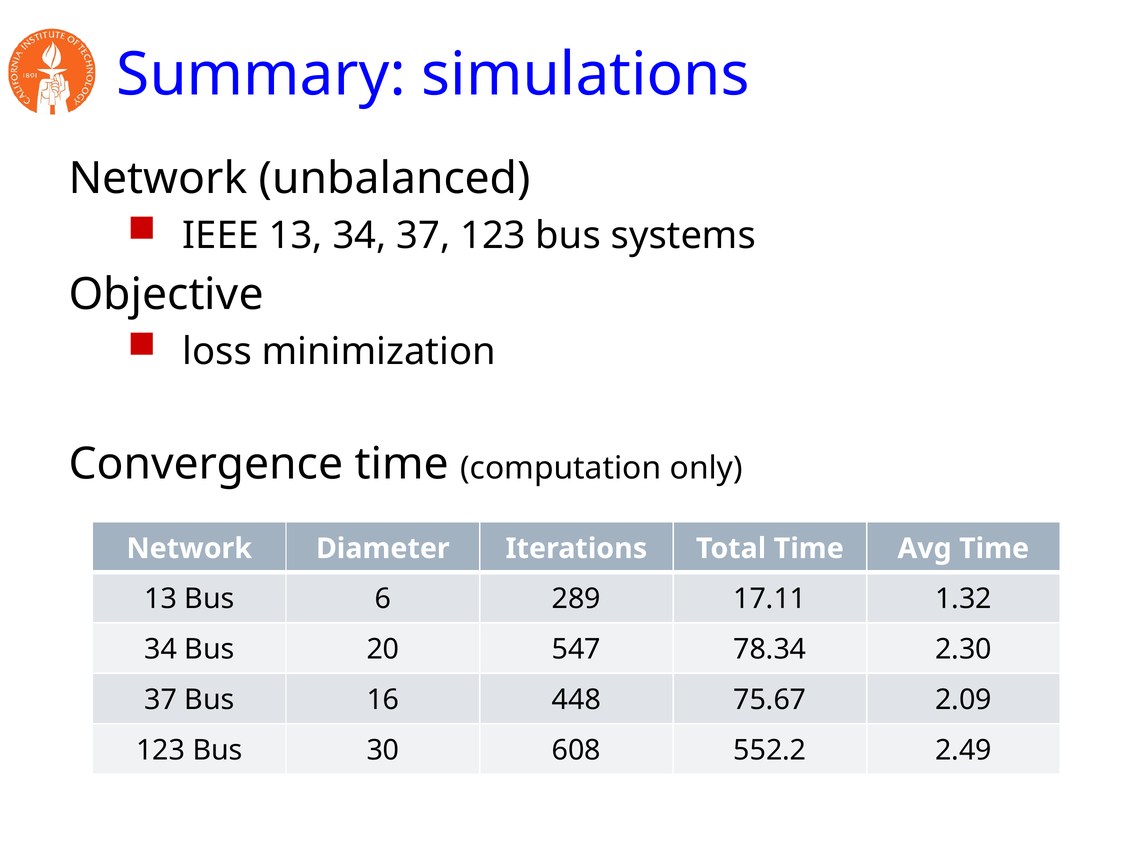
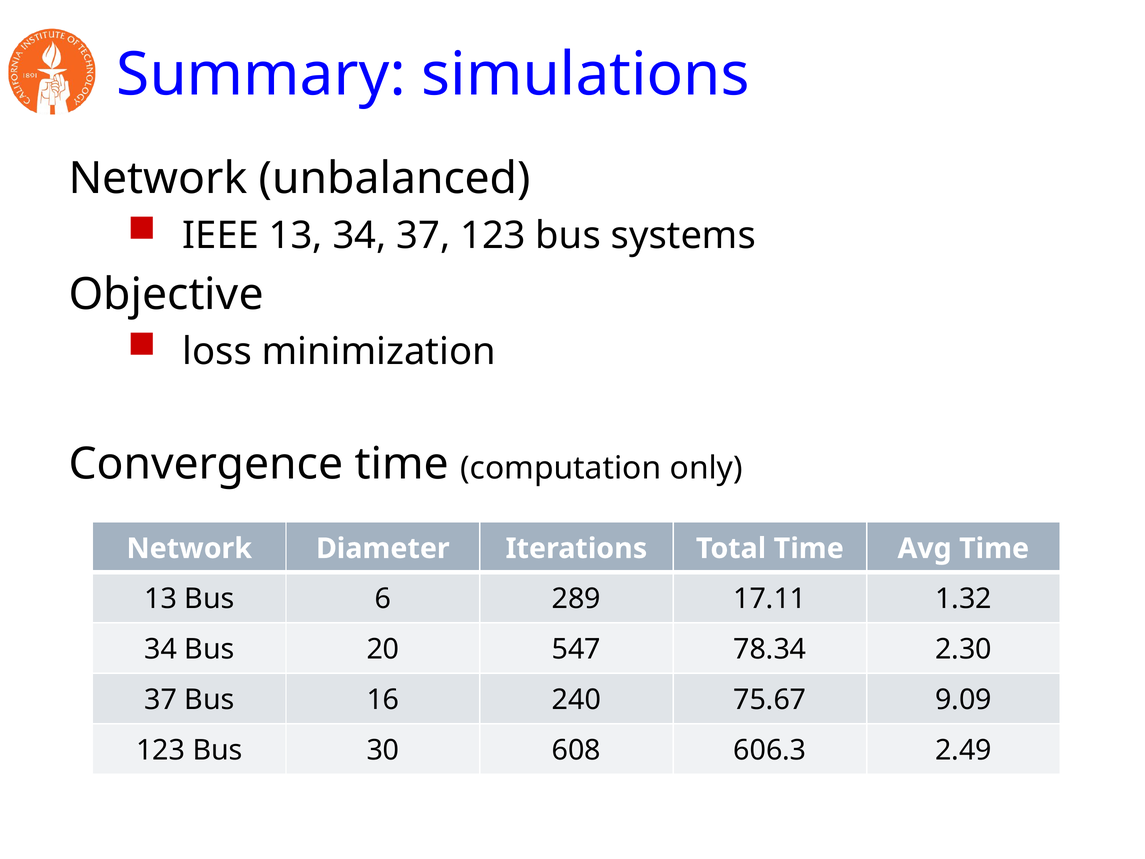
448: 448 -> 240
2.09: 2.09 -> 9.09
552.2: 552.2 -> 606.3
